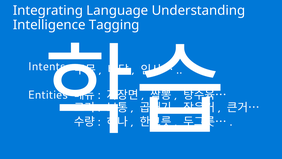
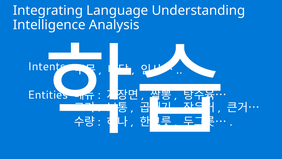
Tagging: Tagging -> Analysis
